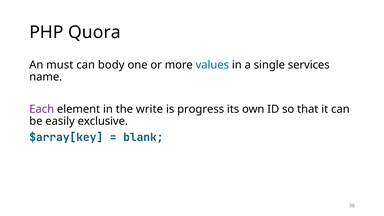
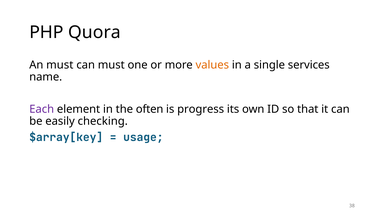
can body: body -> must
values colour: blue -> orange
write: write -> often
exclusive: exclusive -> checking
blank: blank -> usage
